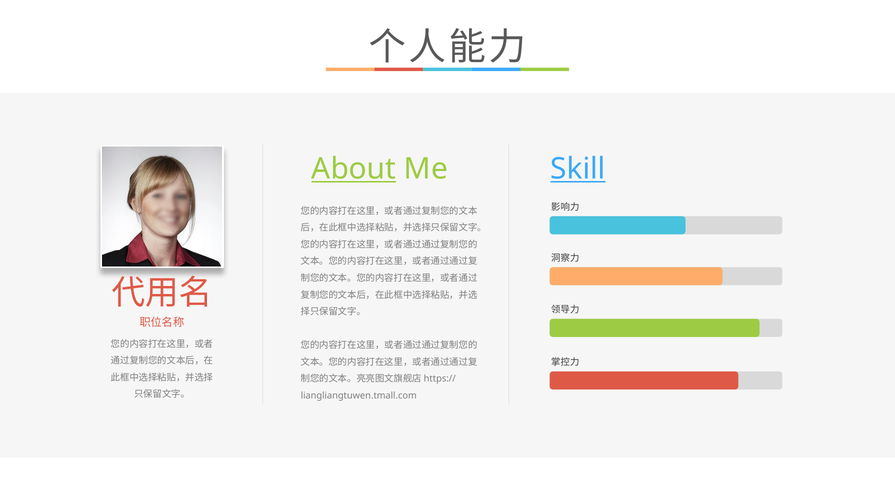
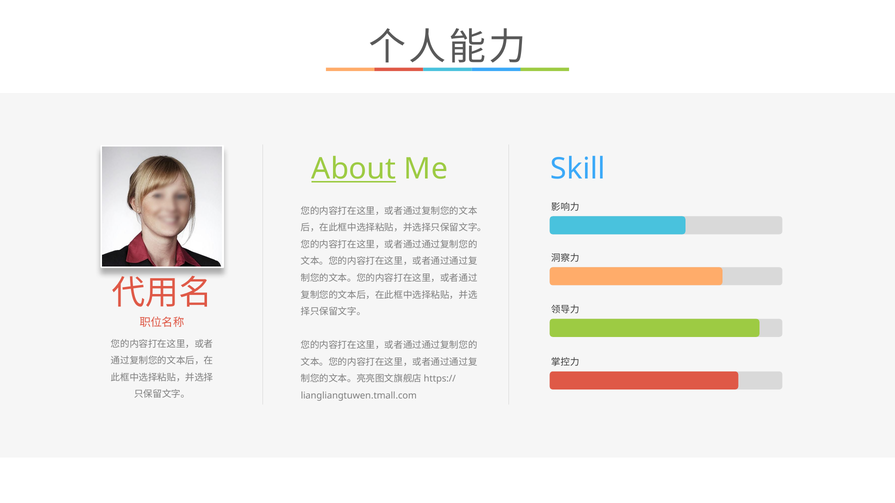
Skill underline: present -> none
